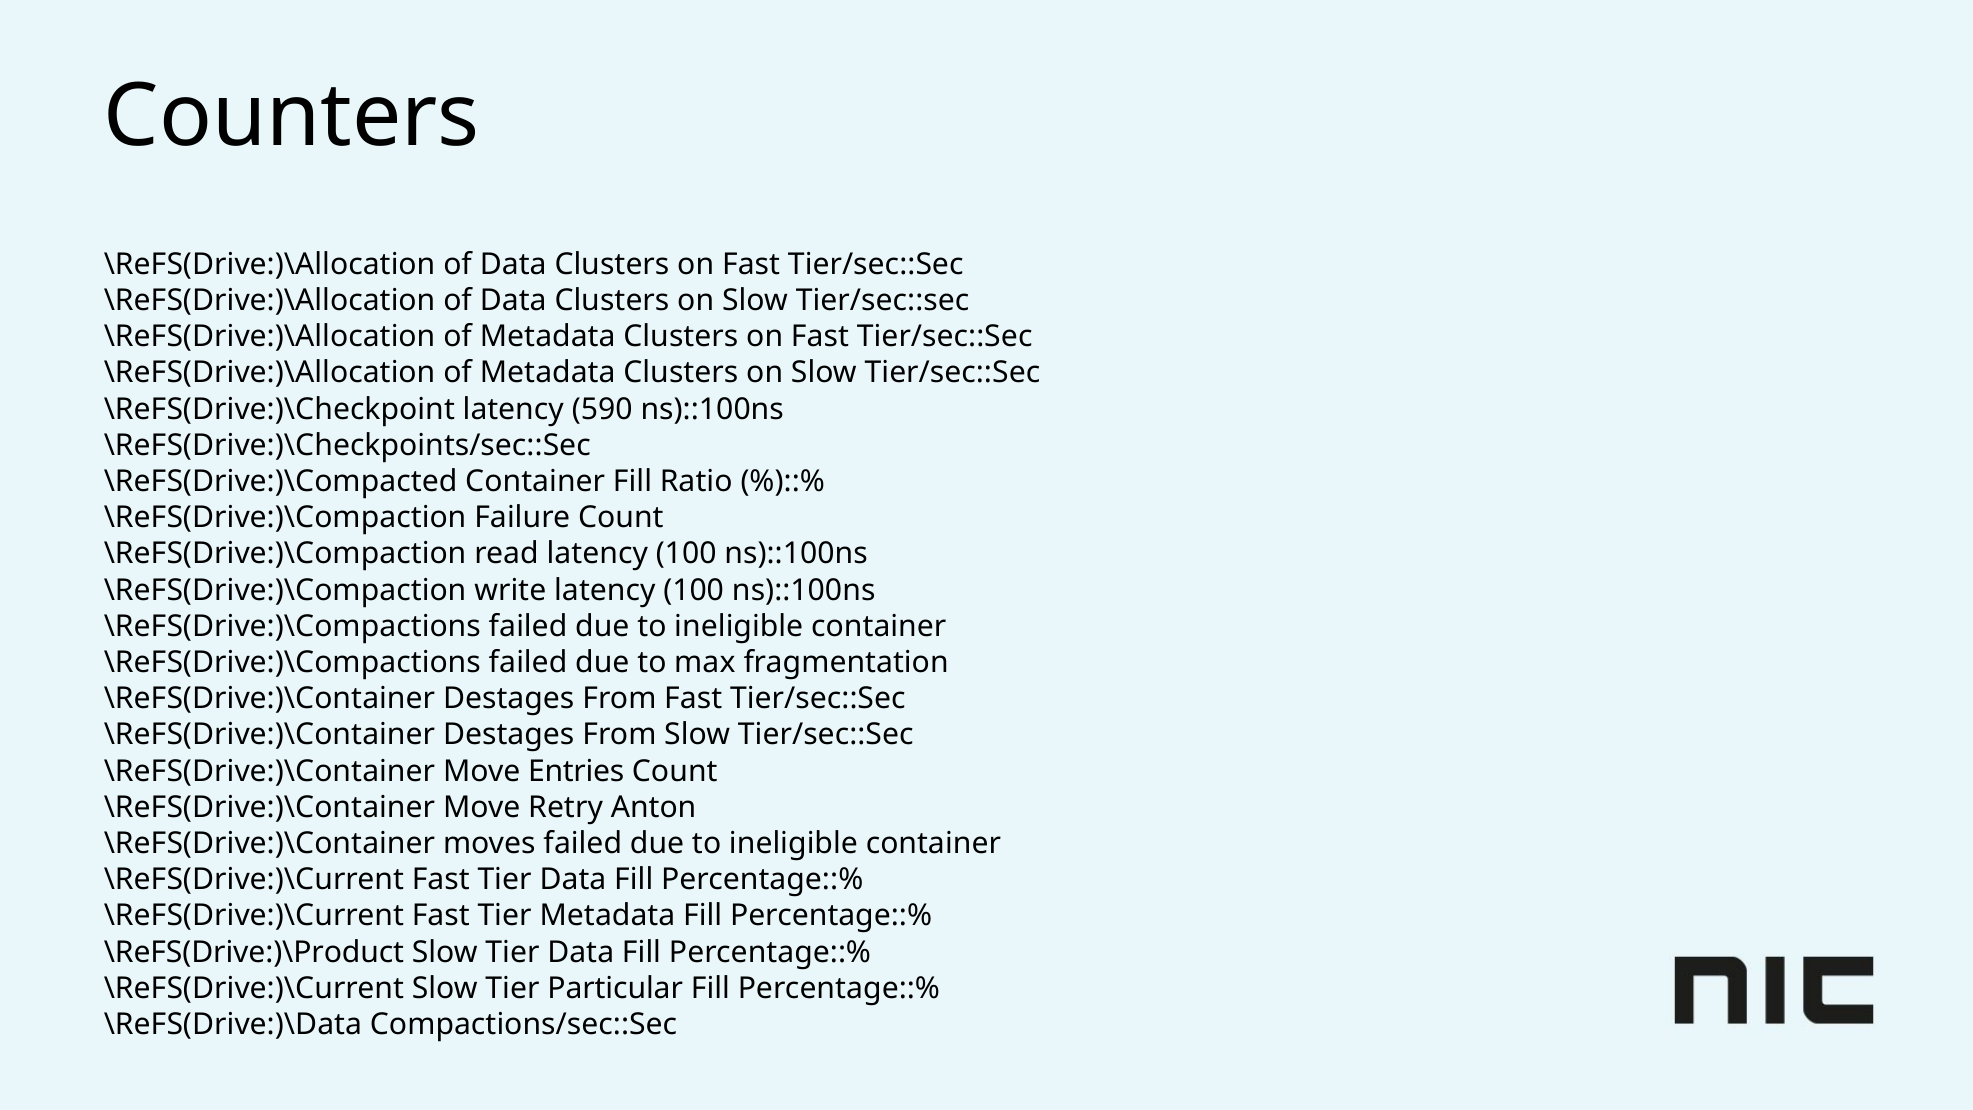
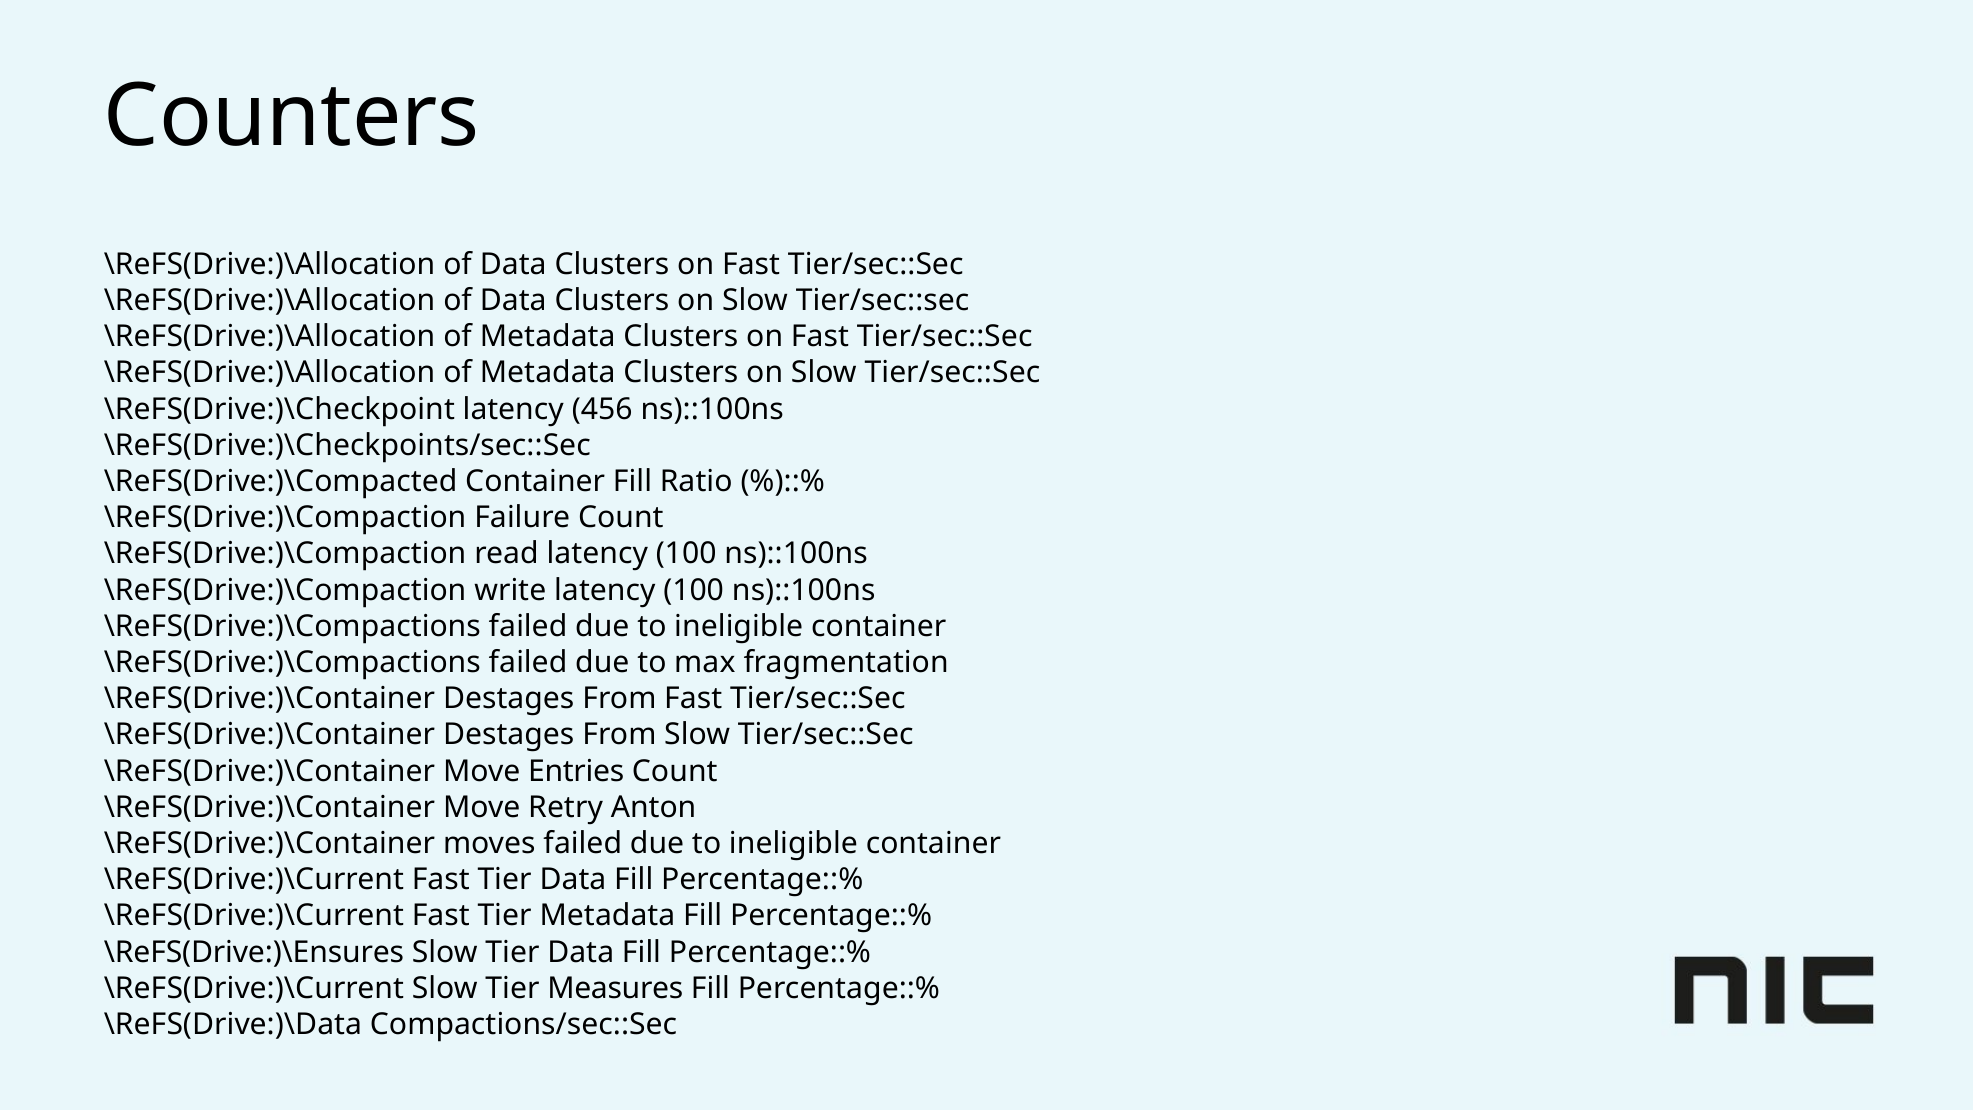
590: 590 -> 456
\ReFS(Drive:)\Product: \ReFS(Drive:)\Product -> \ReFS(Drive:)\Ensures
Particular: Particular -> Measures
